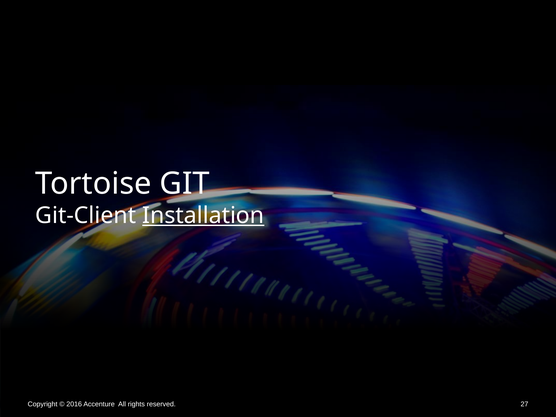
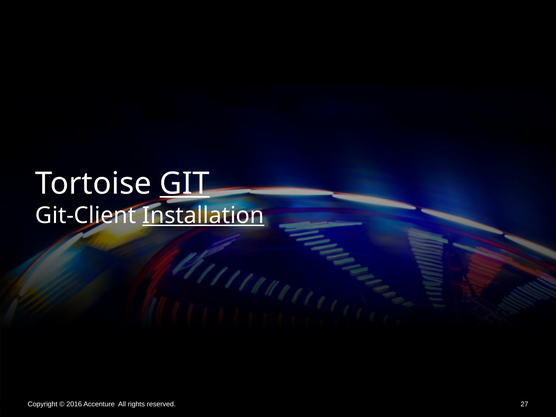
GIT underline: none -> present
